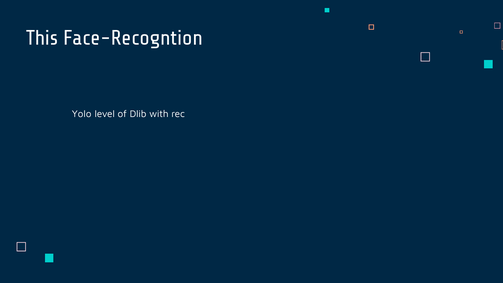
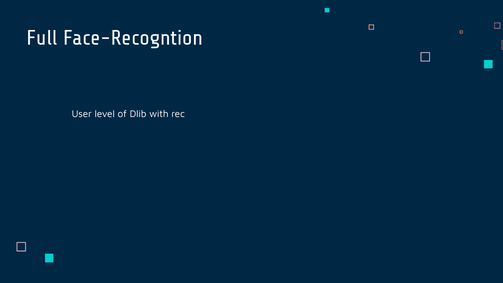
This: This -> Full
Yolo: Yolo -> User
